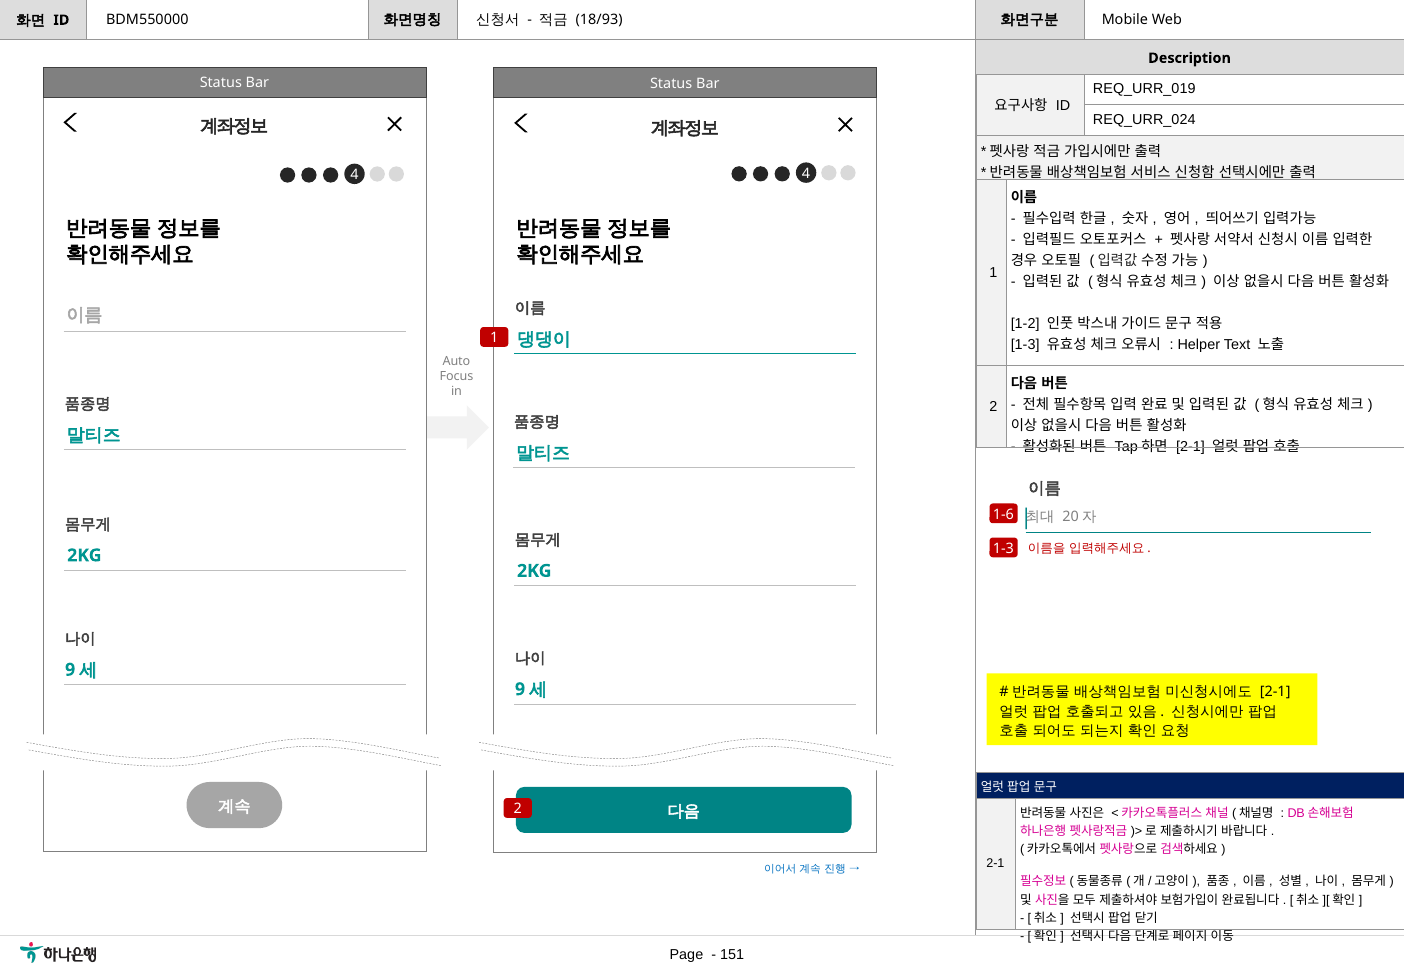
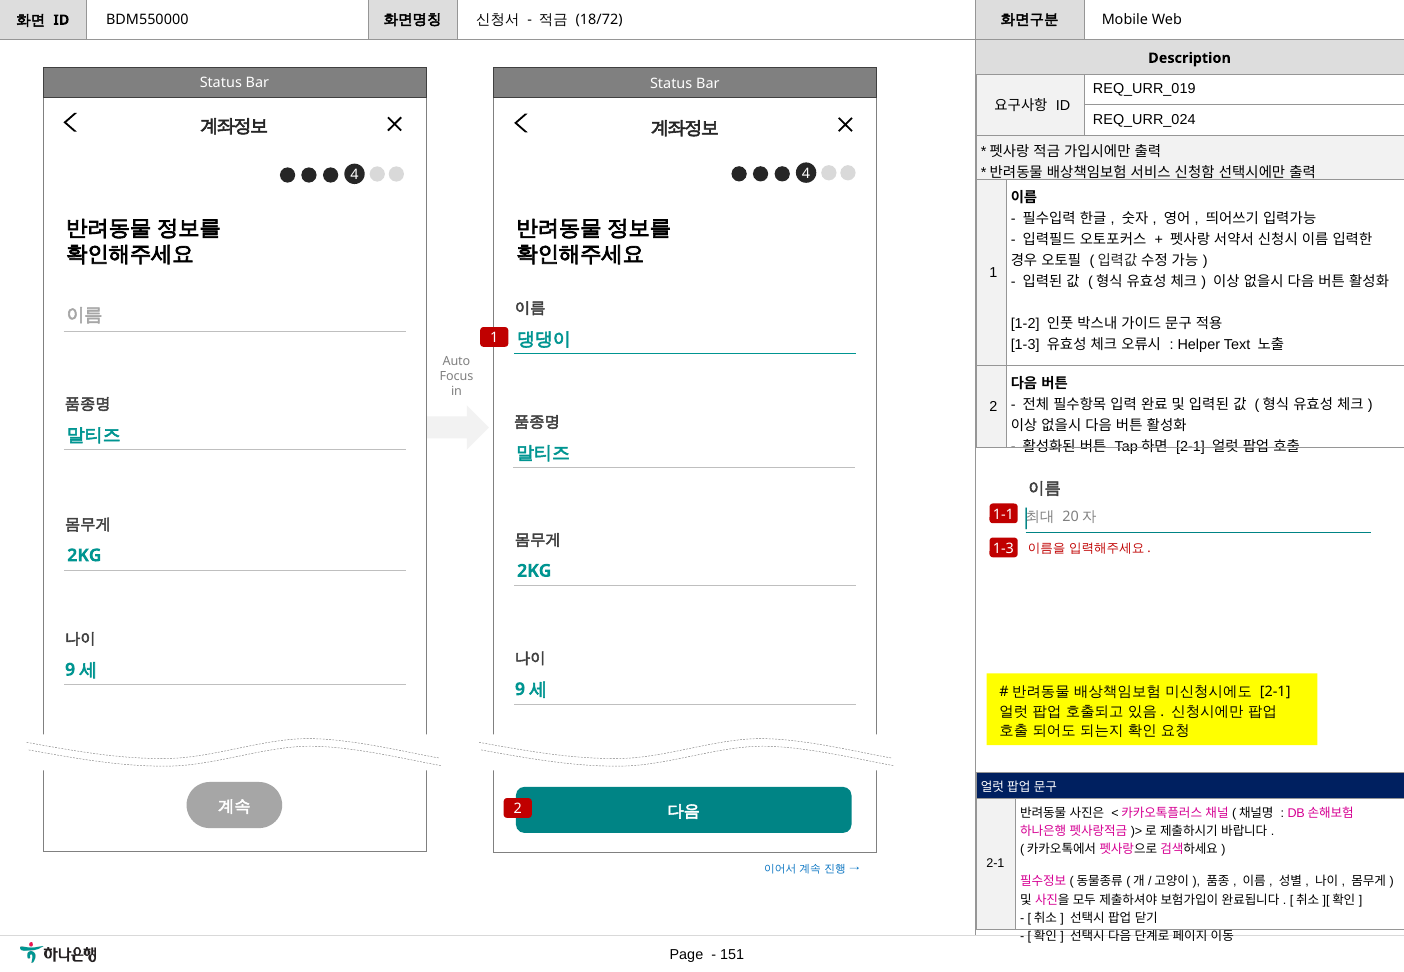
18/93: 18/93 -> 18/72
1-6: 1-6 -> 1-1
